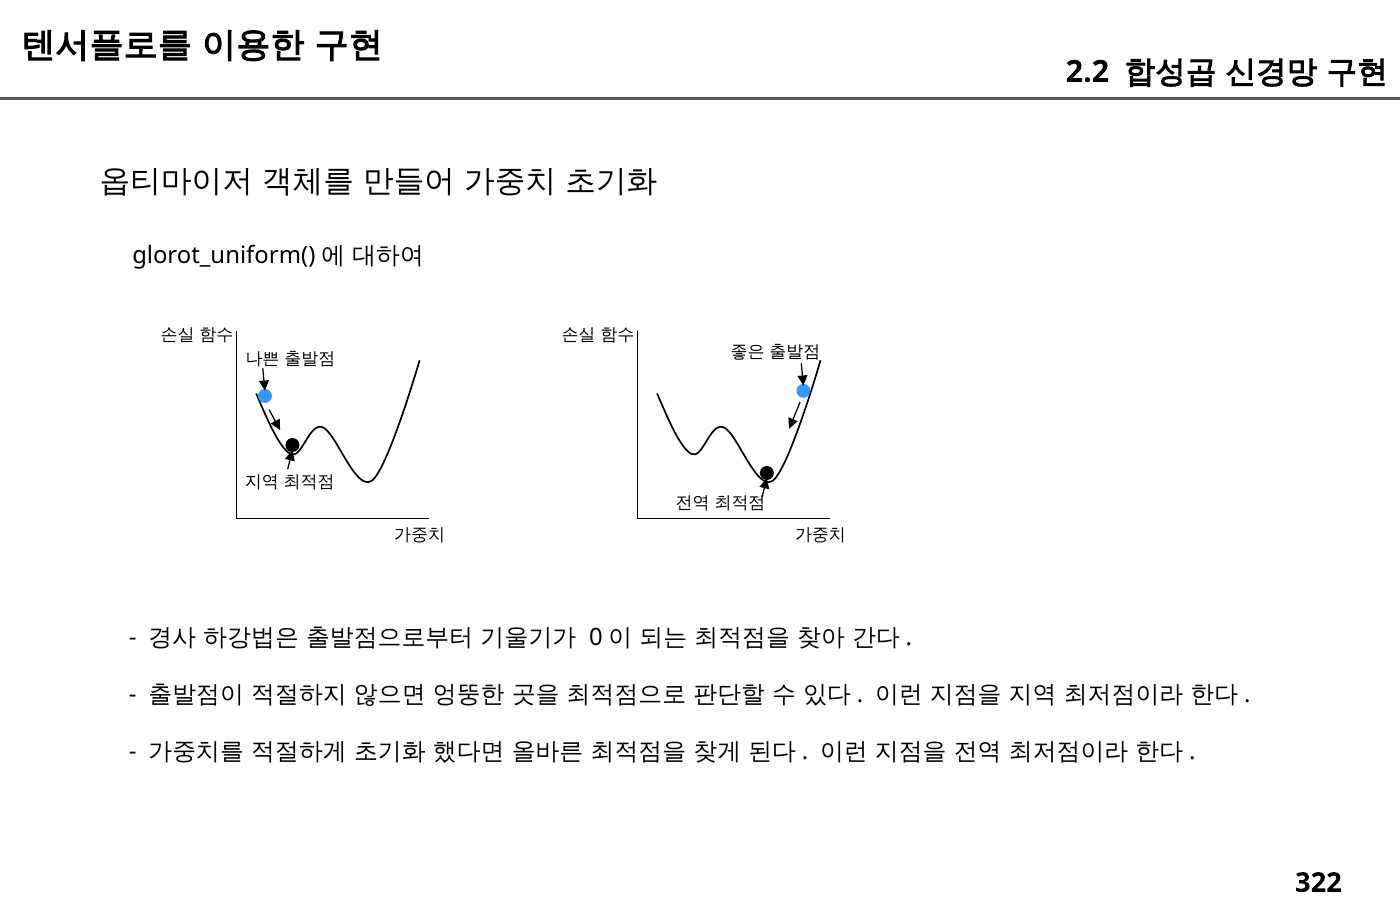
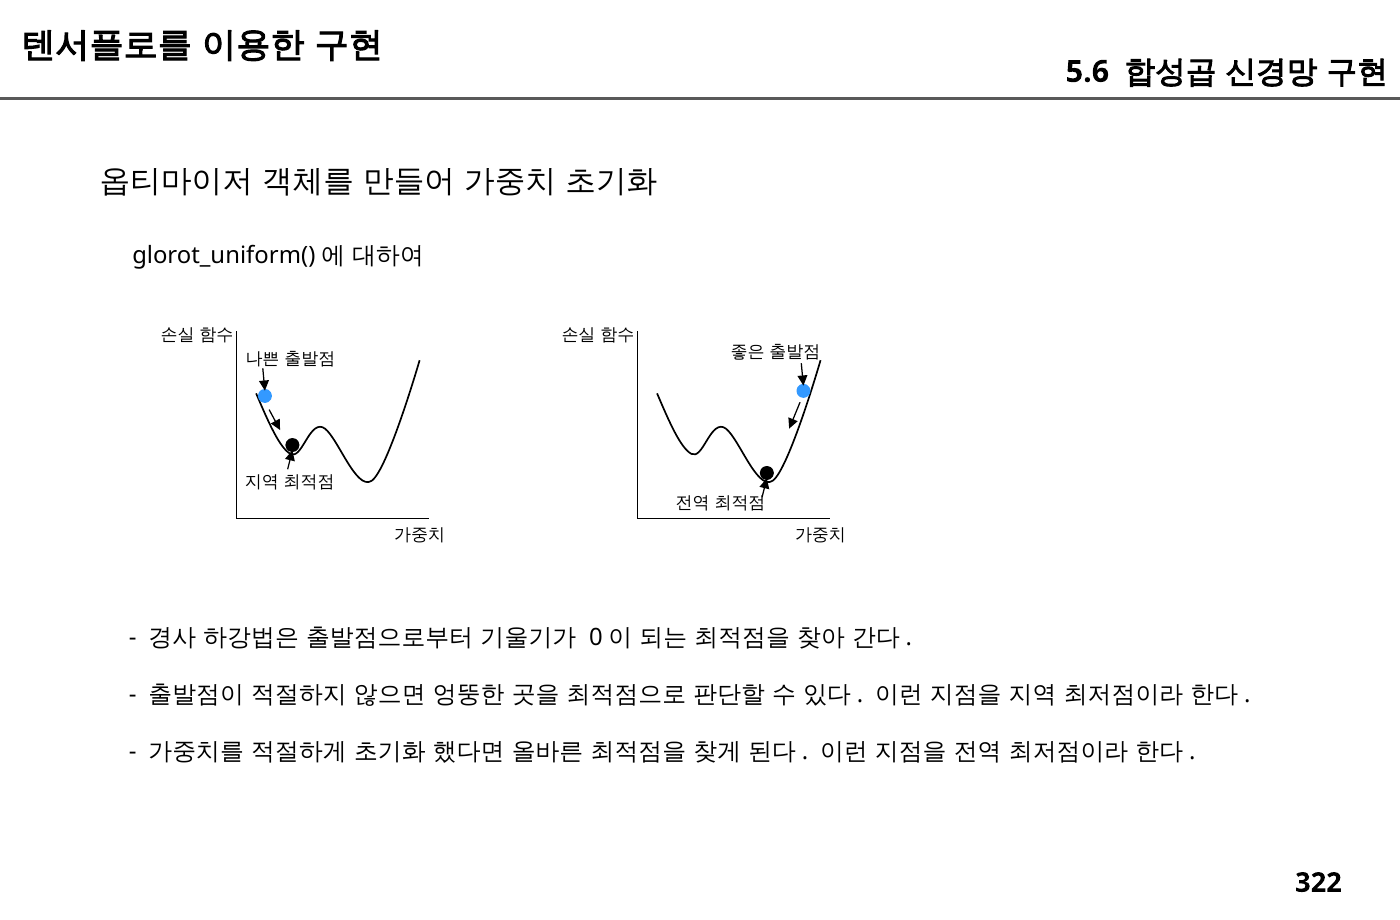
2.2: 2.2 -> 5.6
